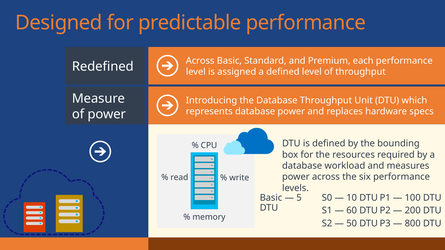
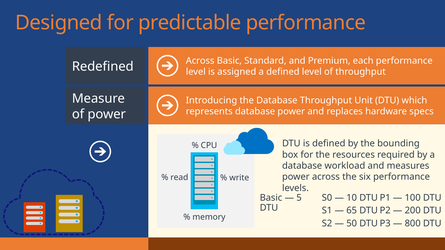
60: 60 -> 65
